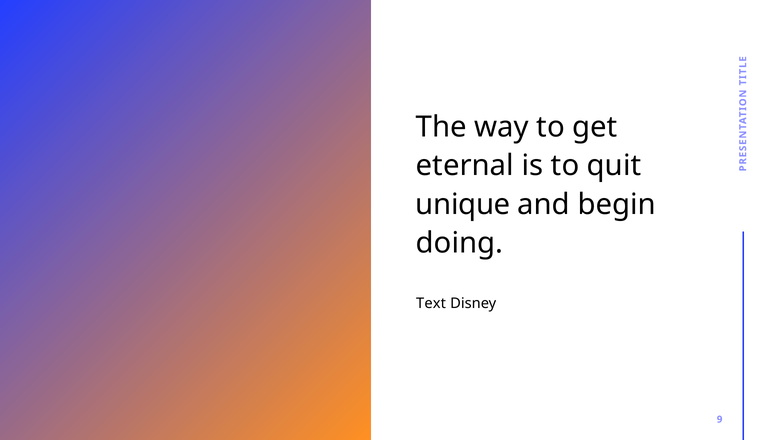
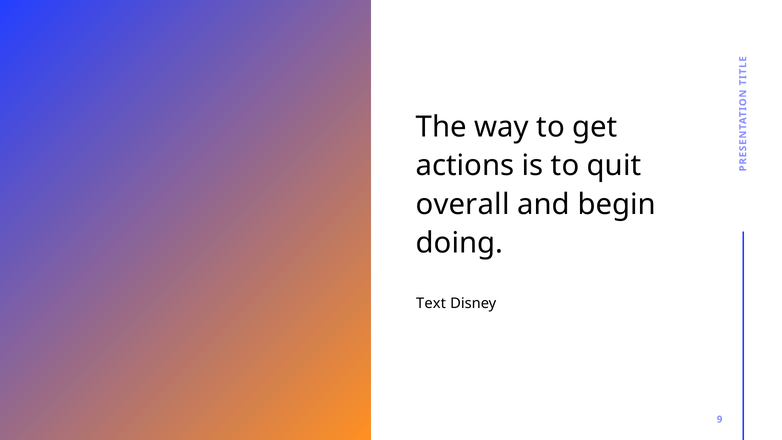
eternal: eternal -> actions
unique: unique -> overall
